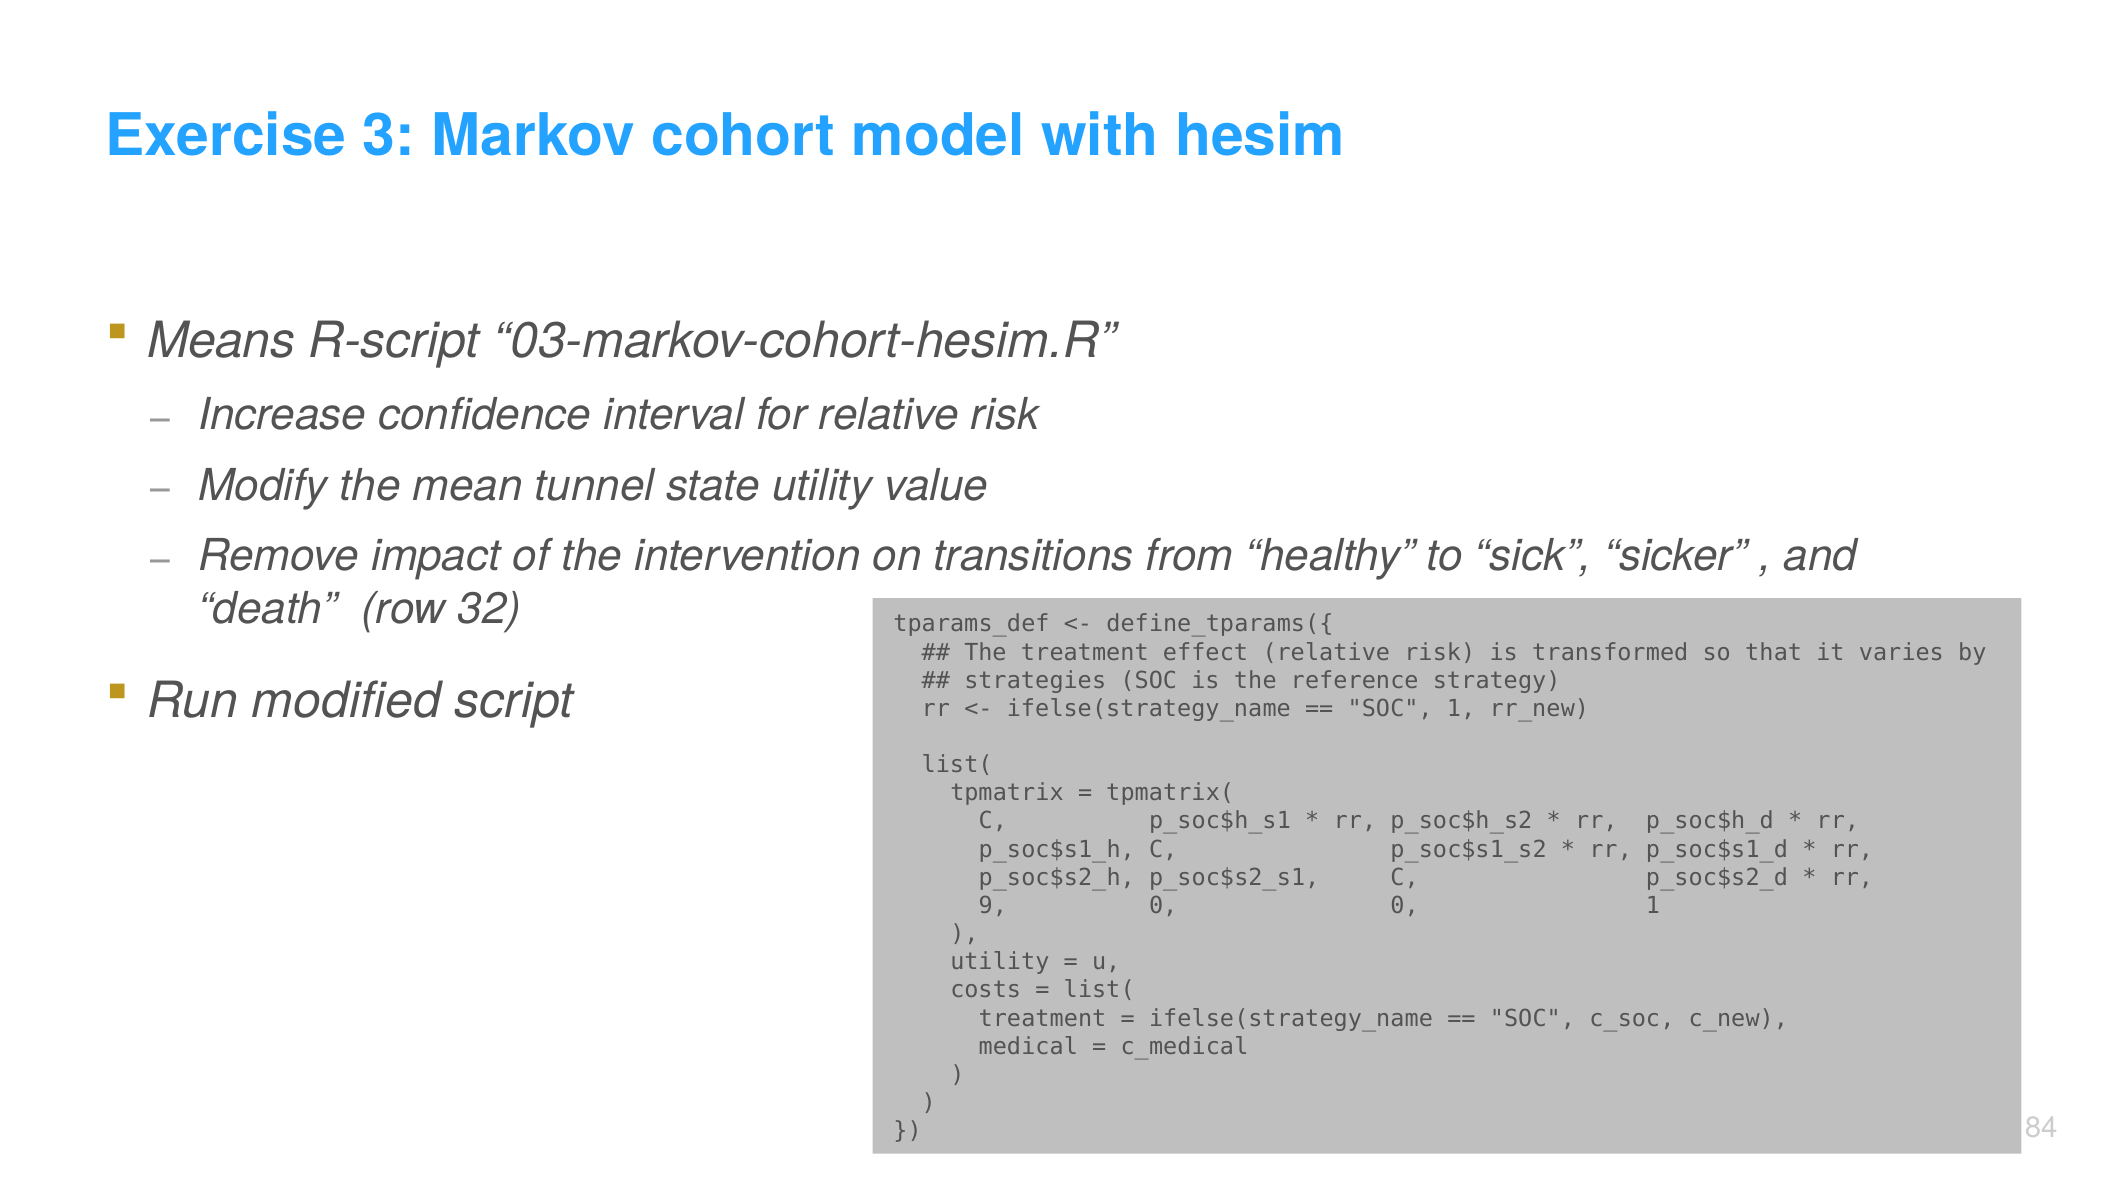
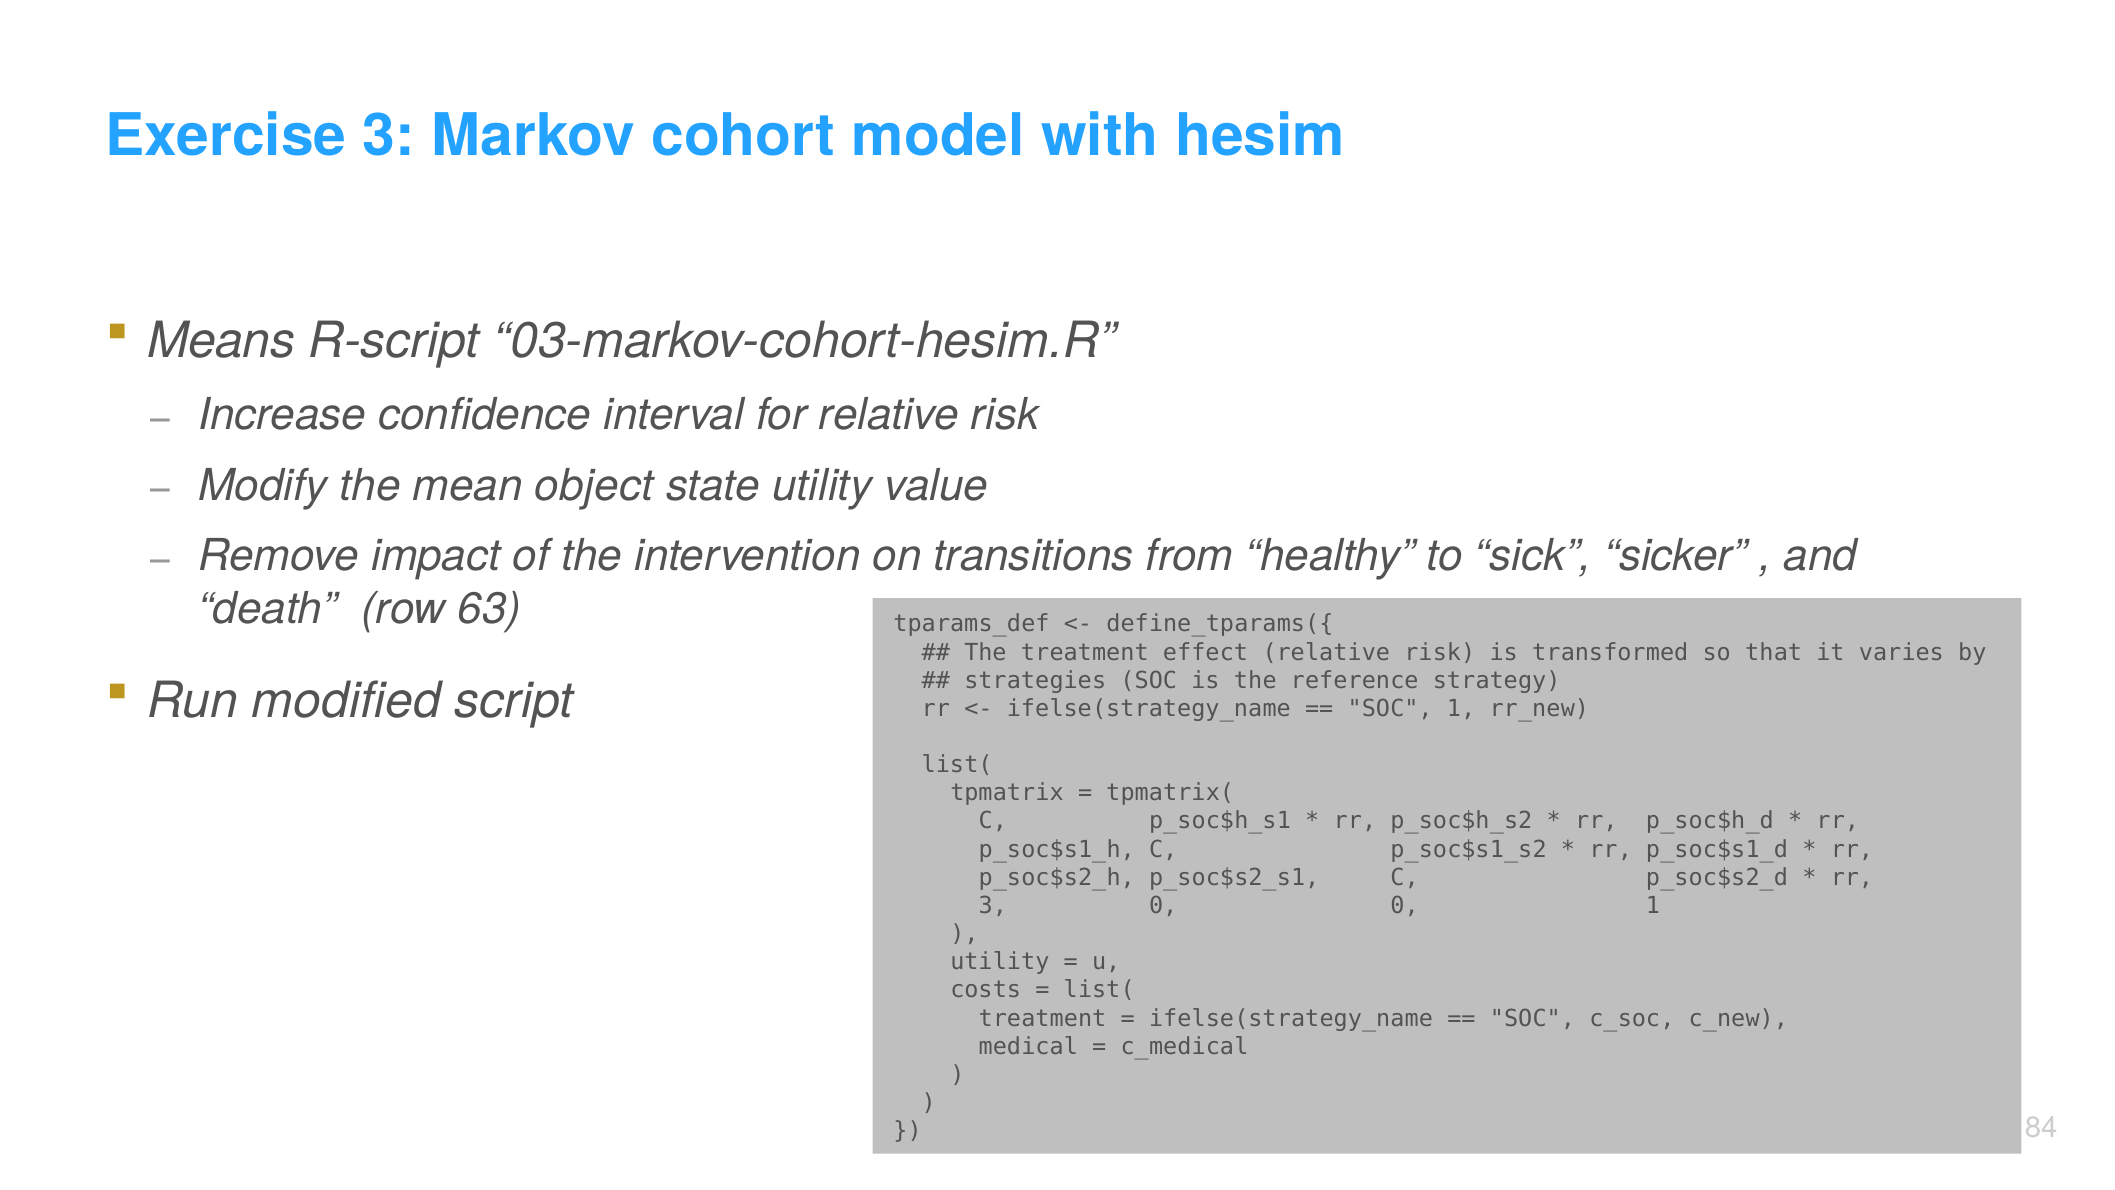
tunnel: tunnel -> object
32: 32 -> 63
9 at (993, 905): 9 -> 3
